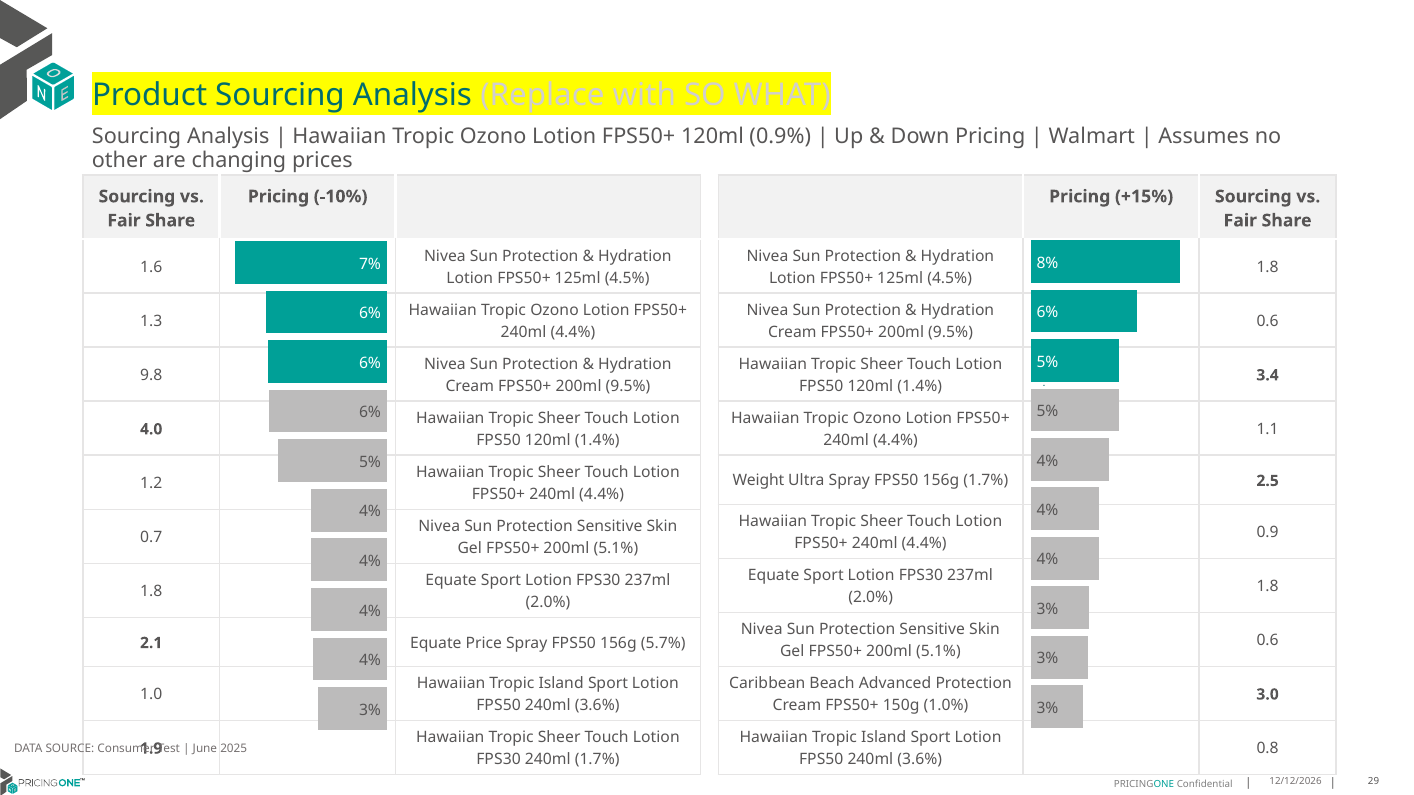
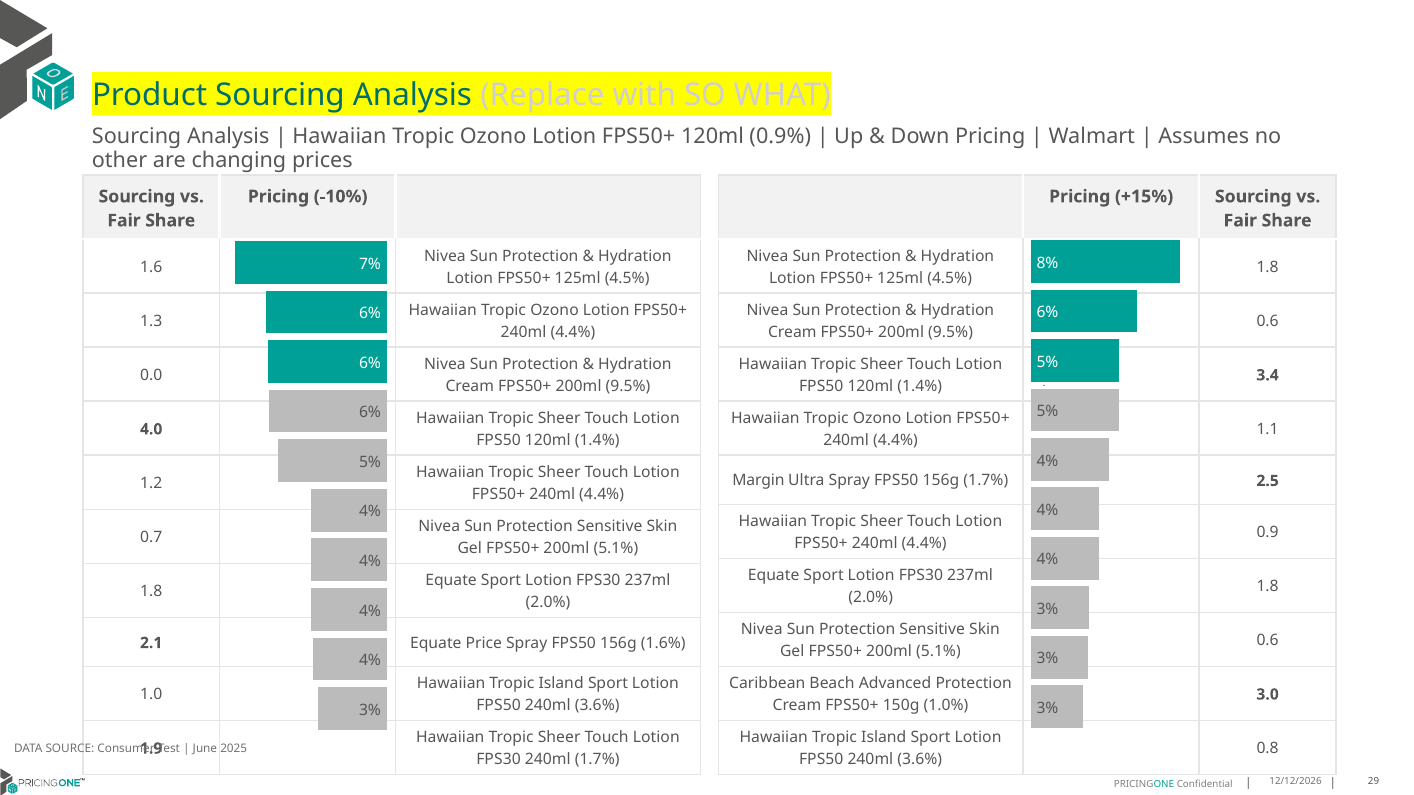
9.8: 9.8 -> 0.0
Weight: Weight -> Margin
5.7%: 5.7% -> 1.6%
